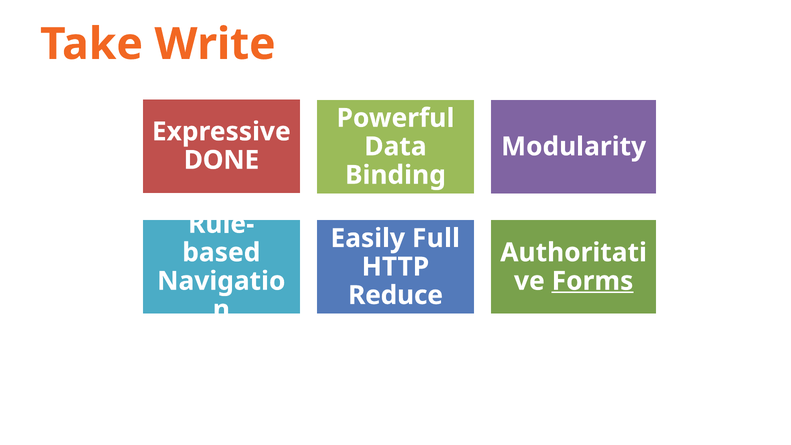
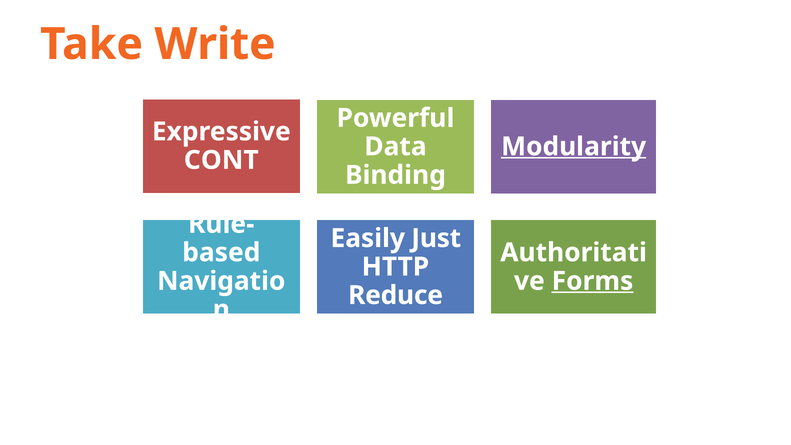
Modularity underline: none -> present
DONE: DONE -> CONT
Full: Full -> Just
